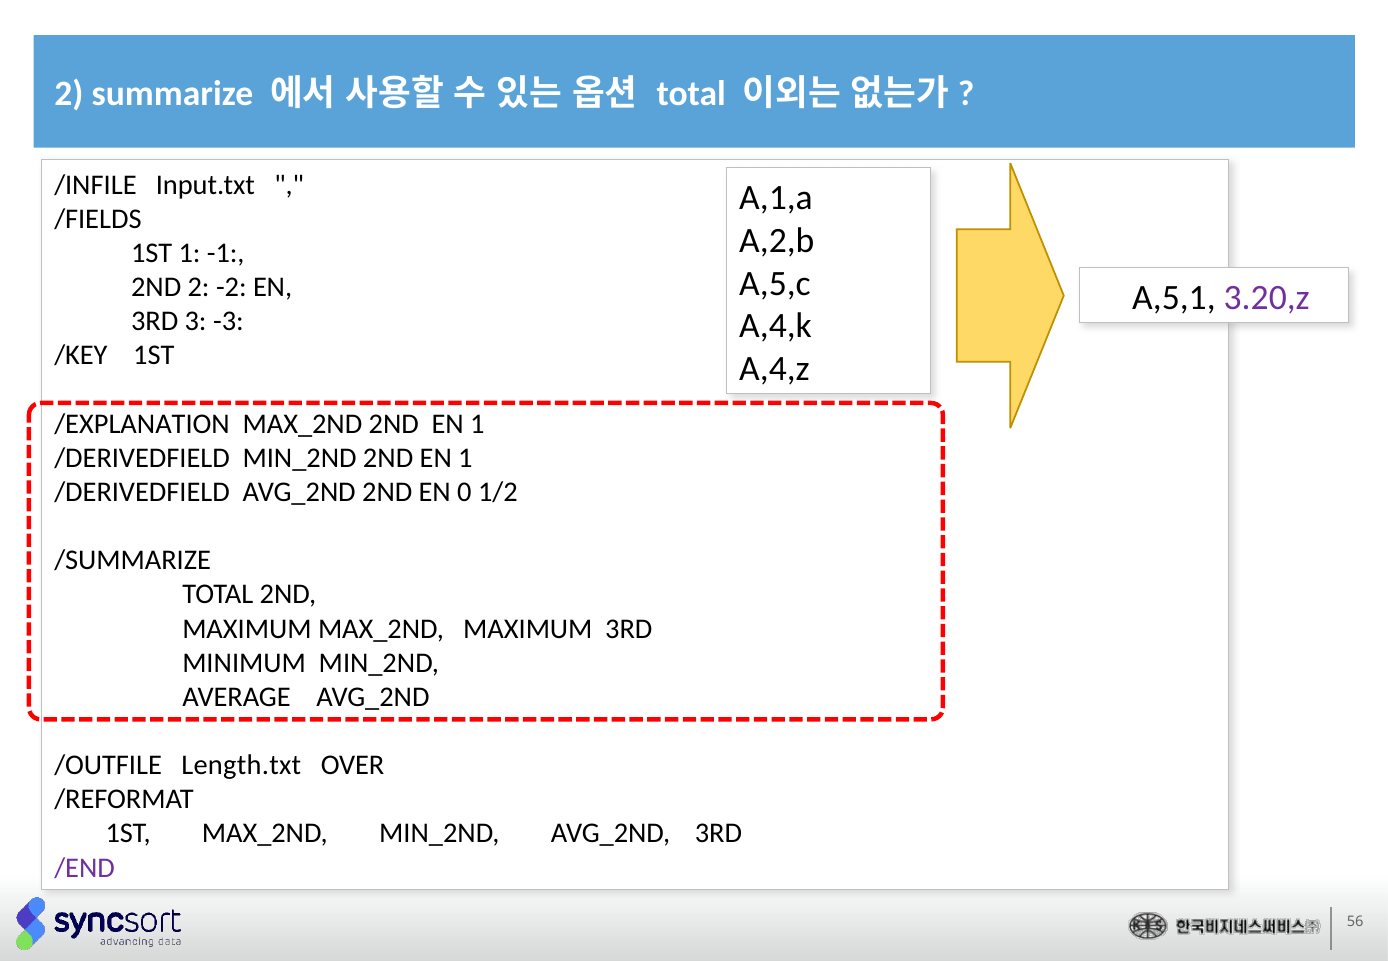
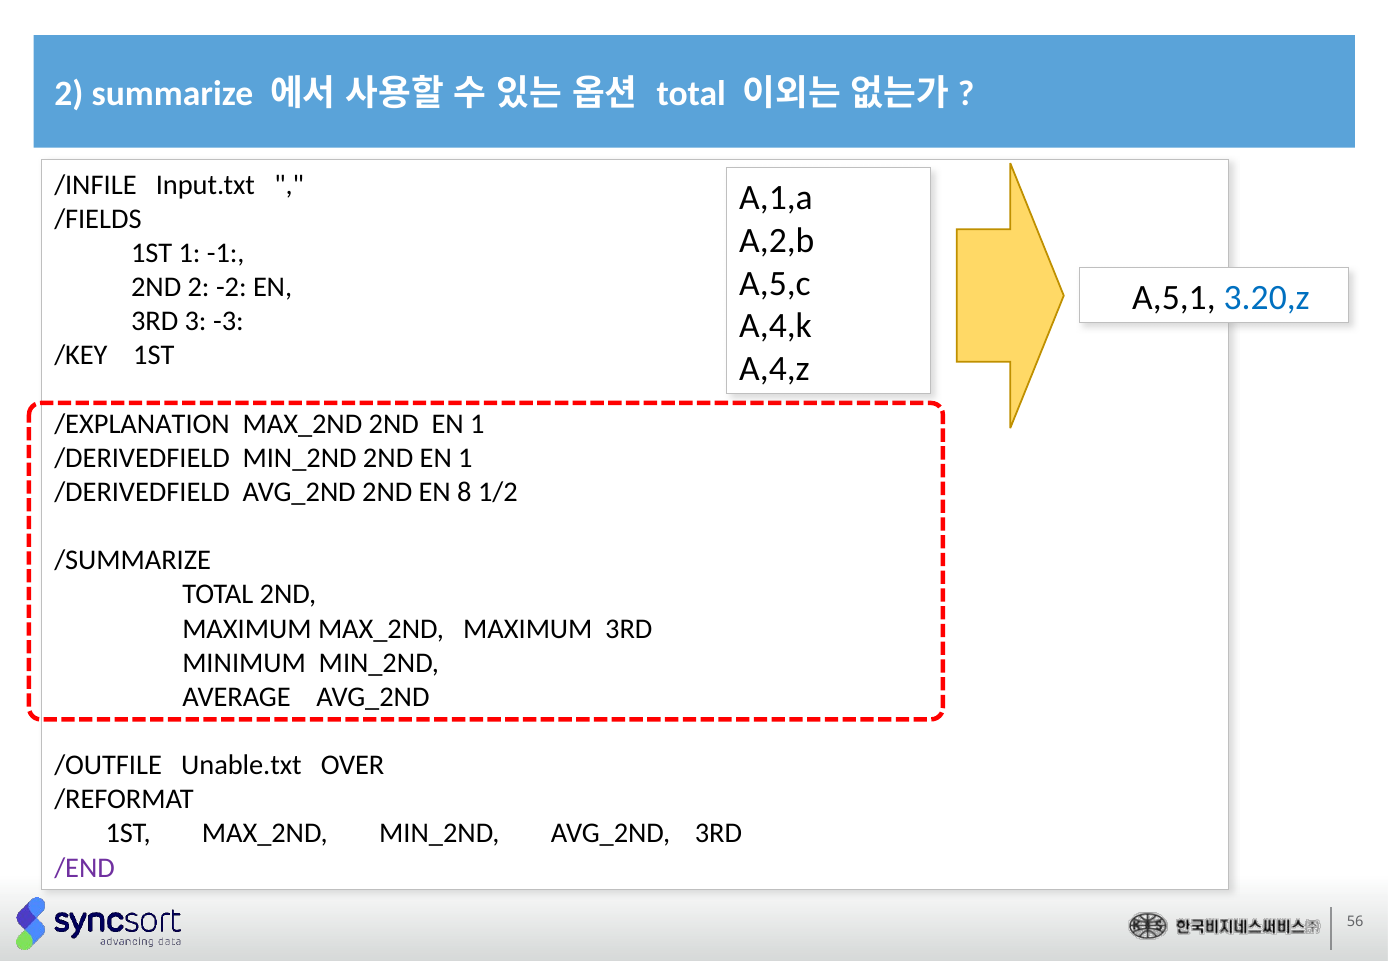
3.20,z colour: purple -> blue
0: 0 -> 8
Length.txt: Length.txt -> Unable.txt
